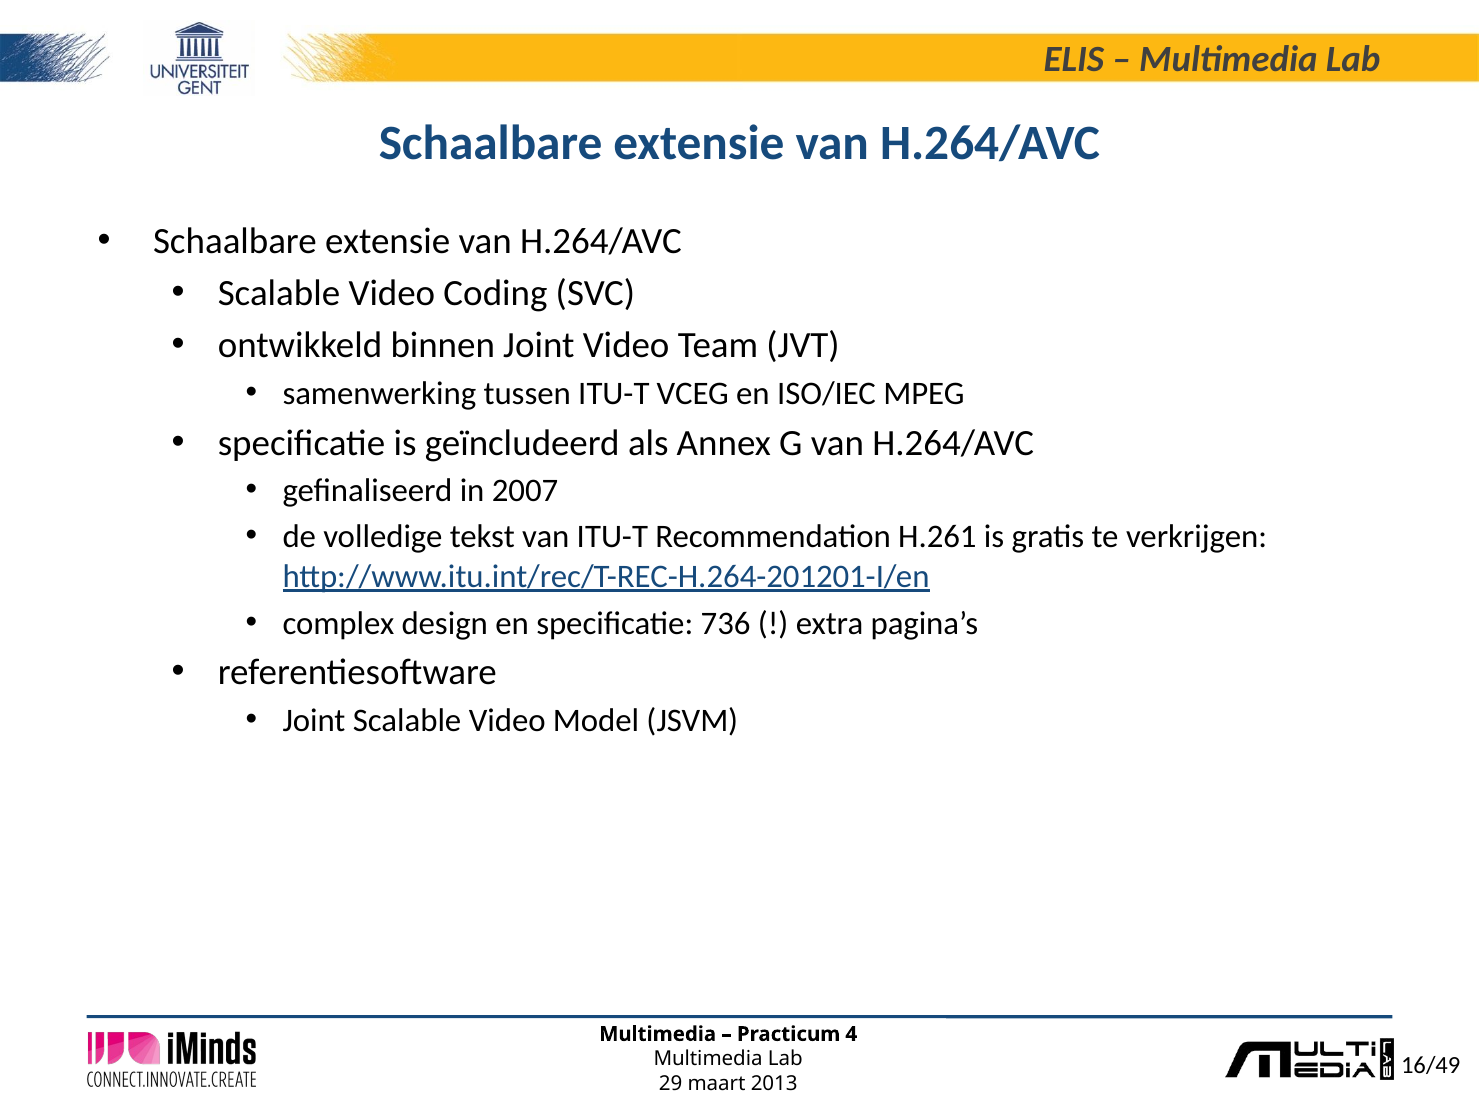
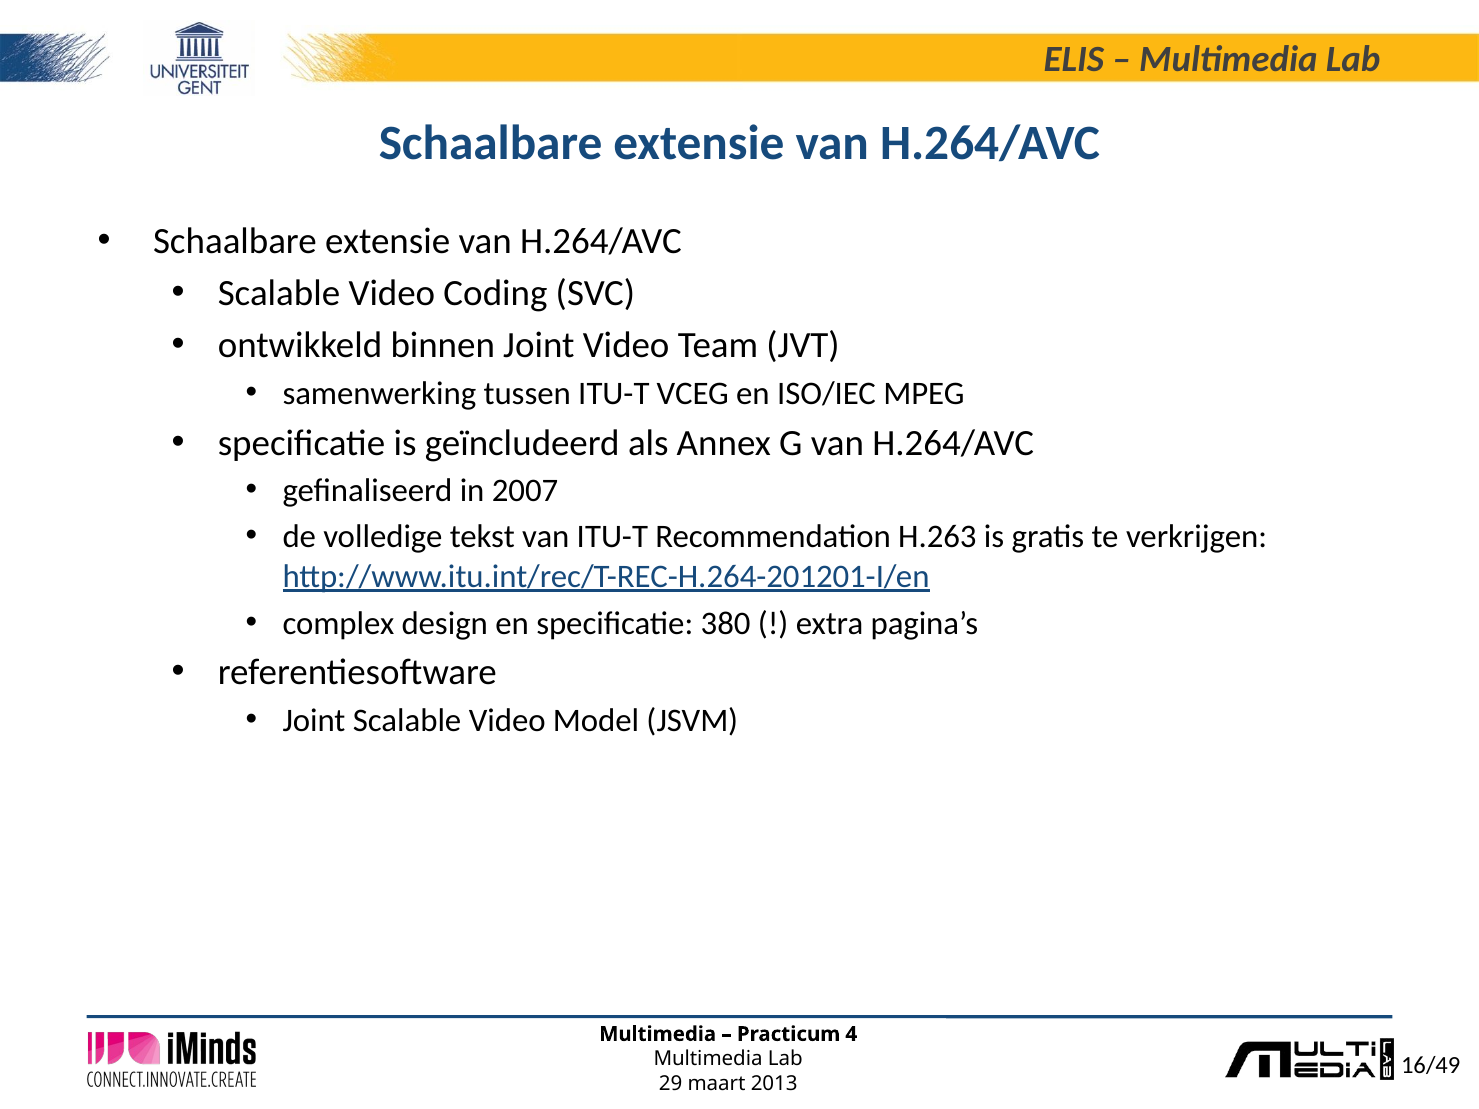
H.261: H.261 -> H.263
736: 736 -> 380
